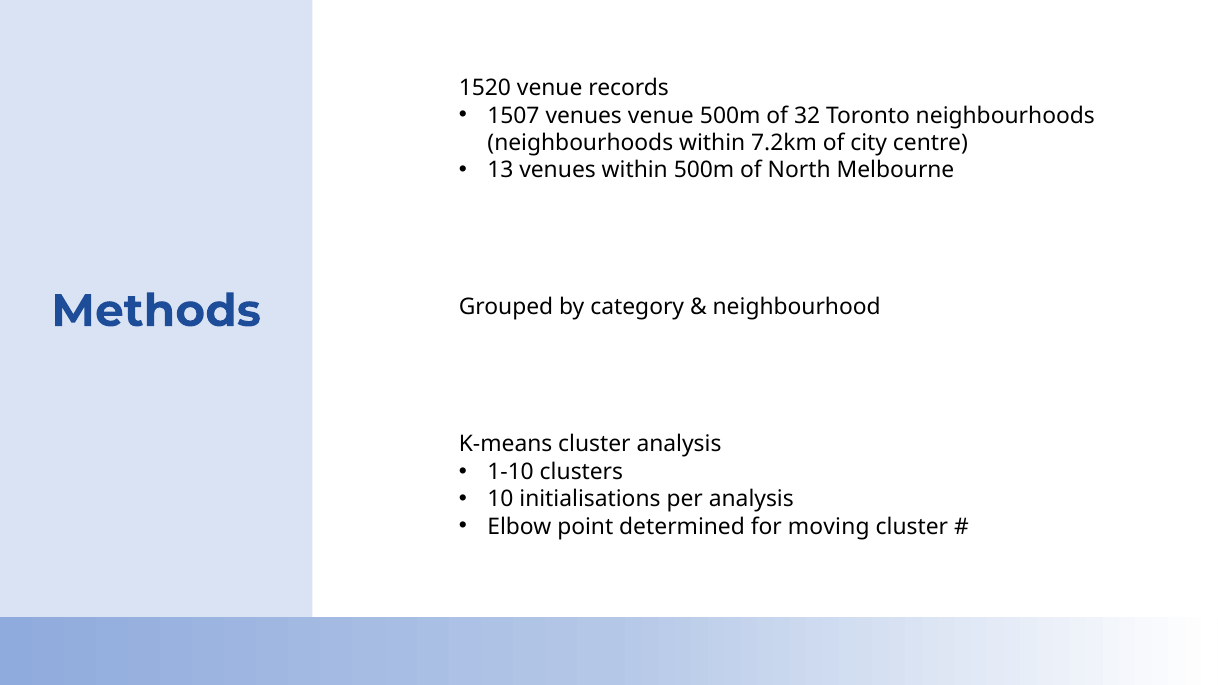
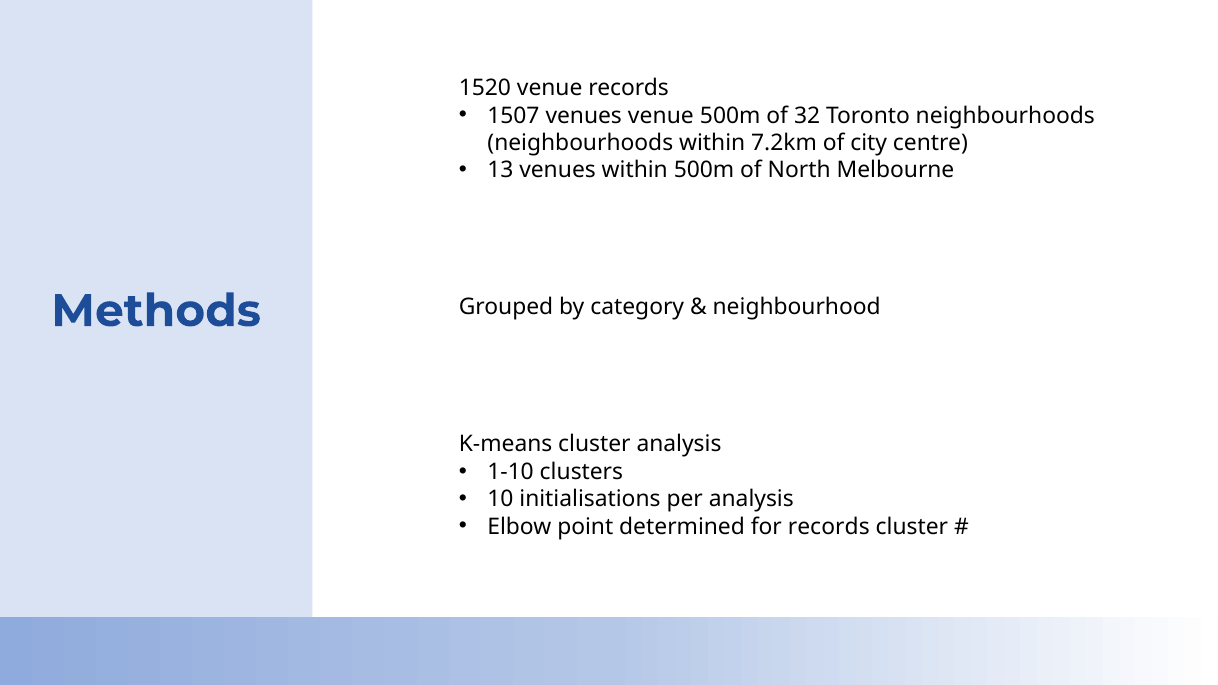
for moving: moving -> records
